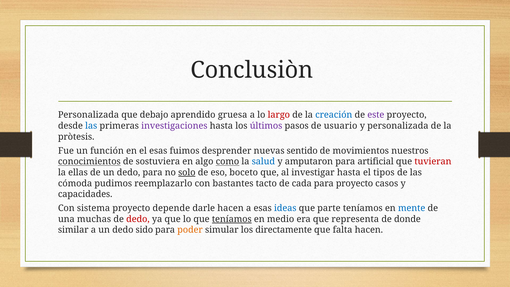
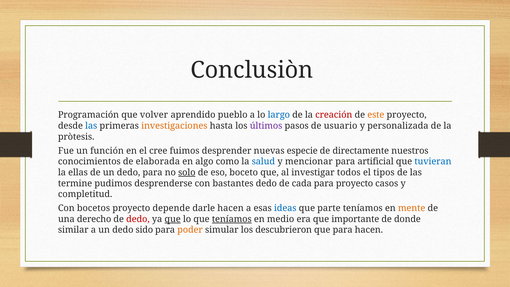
Personalizada at (88, 115): Personalizada -> Programación
debajo: debajo -> volver
gruesa: gruesa -> pueblo
largo colour: red -> blue
creación colour: blue -> red
este colour: purple -> orange
investigaciones colour: purple -> orange
el esas: esas -> cree
sentido: sentido -> especie
movimientos: movimientos -> directamente
conocimientos underline: present -> none
sostuviera: sostuviera -> elaborada
como underline: present -> none
amputaron: amputaron -> mencionar
tuvieran colour: red -> blue
investigar hasta: hasta -> todos
cómoda: cómoda -> termine
reemplazarlo: reemplazarlo -> desprenderse
bastantes tacto: tacto -> dedo
capacidades: capacidades -> completitud
sistema: sistema -> bocetos
mente colour: blue -> orange
muchas: muchas -> derecho
que at (173, 219) underline: none -> present
representa: representa -> importante
directamente: directamente -> descubrieron
que falta: falta -> para
